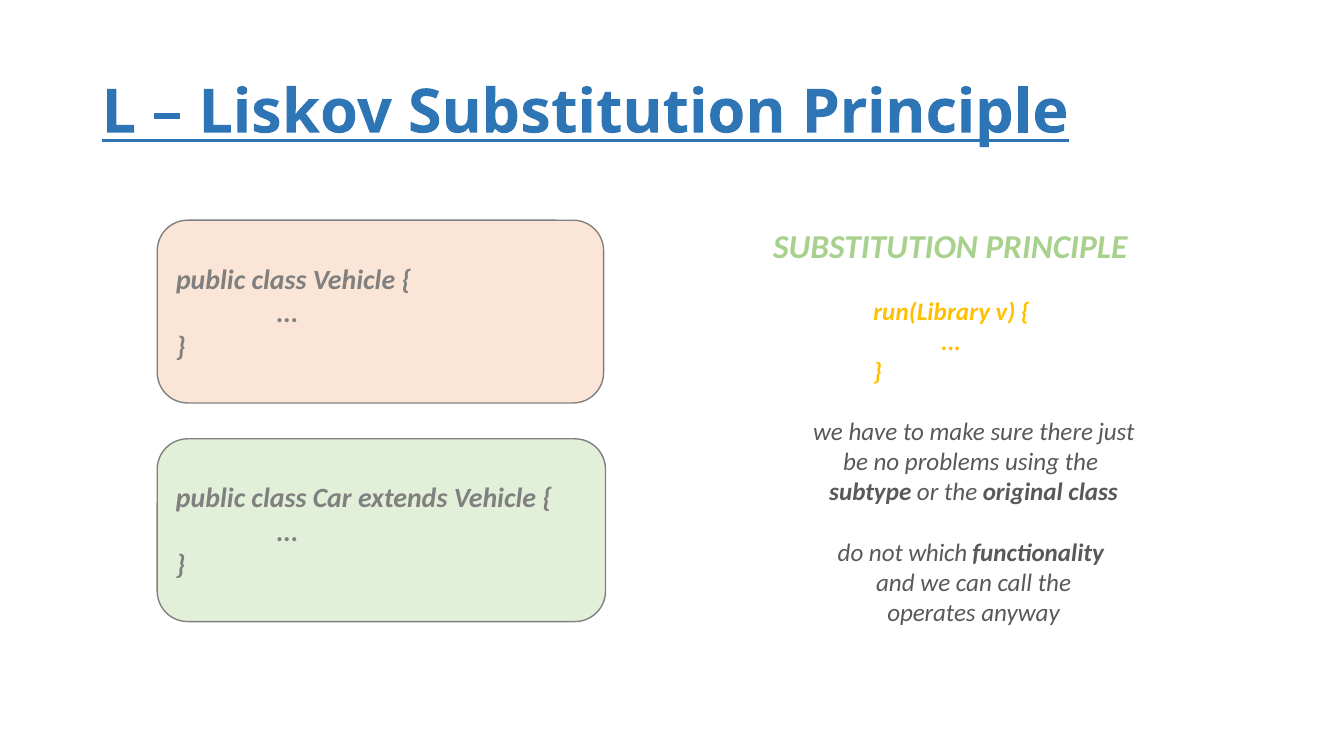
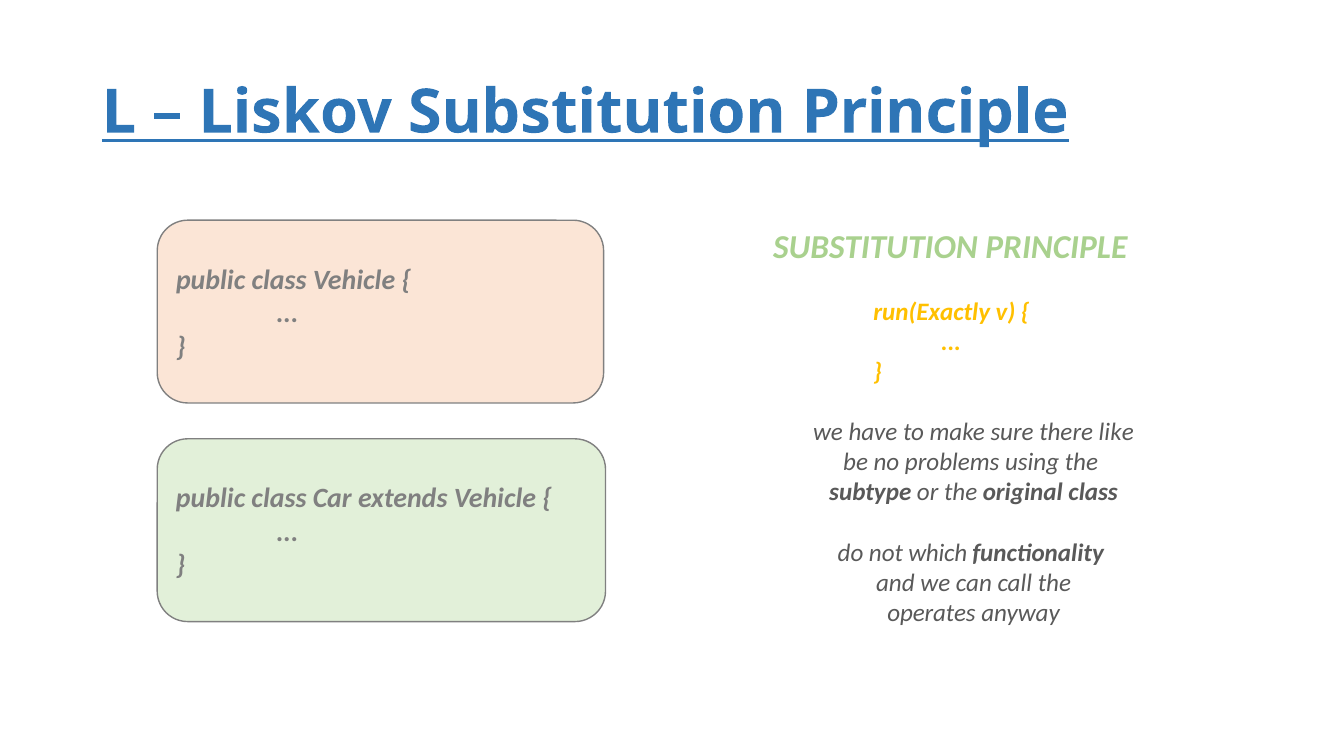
run(Library: run(Library -> run(Exactly
just: just -> like
